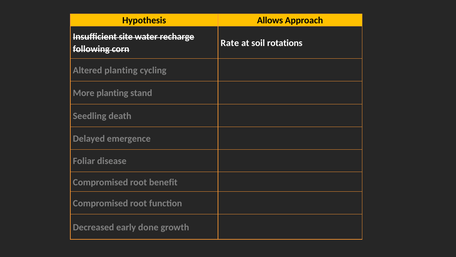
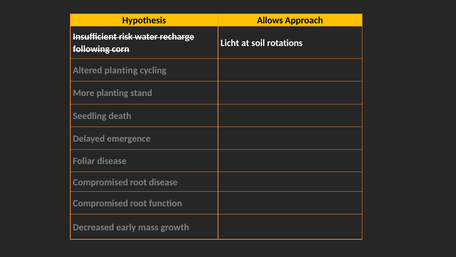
site: site -> risk
Rate: Rate -> Licht
root benefit: benefit -> disease
done: done -> mass
